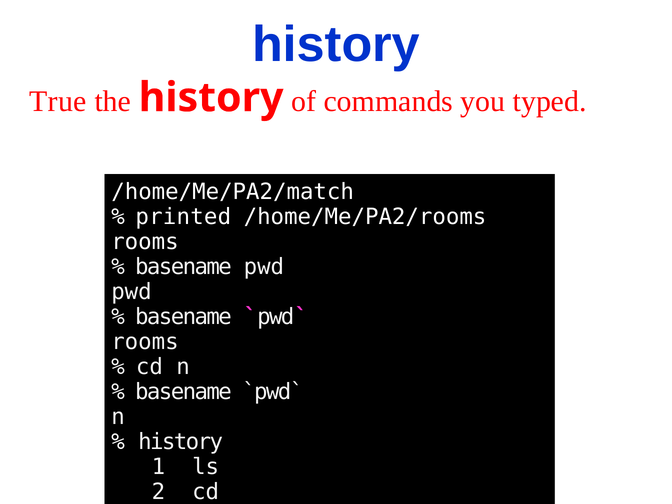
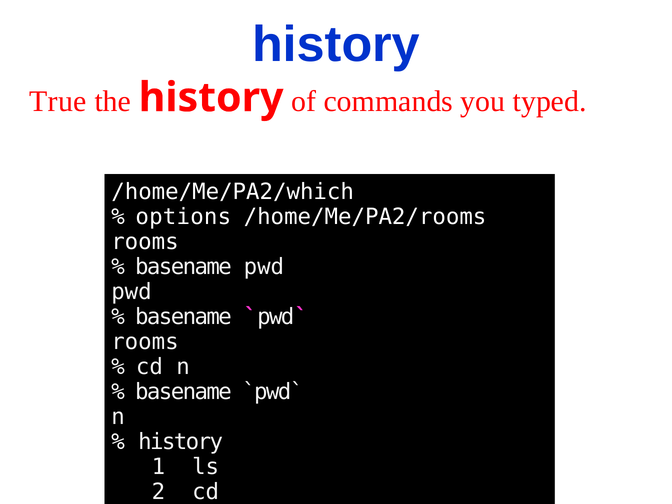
/home/Me/PA2/match: /home/Me/PA2/match -> /home/Me/PA2/which
printed: printed -> options
